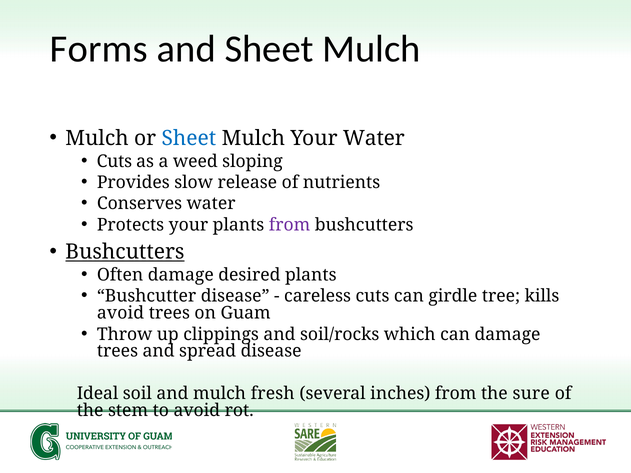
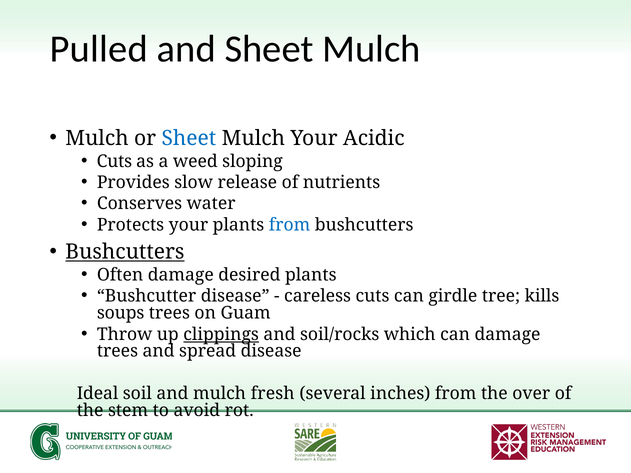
Forms: Forms -> Pulled
Your Water: Water -> Acidic
from at (290, 225) colour: purple -> blue
avoid at (121, 313): avoid -> soups
clippings underline: none -> present
sure: sure -> over
